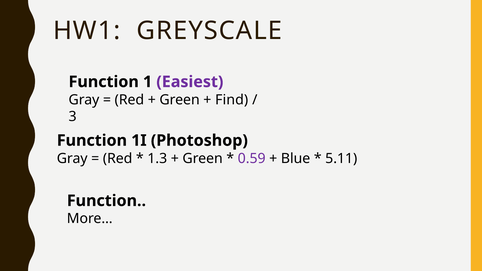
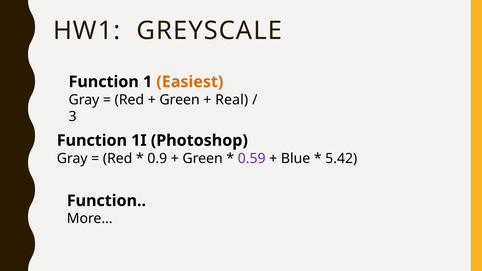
Easiest colour: purple -> orange
Find: Find -> Real
1.3: 1.3 -> 0.9
5.11: 5.11 -> 5.42
